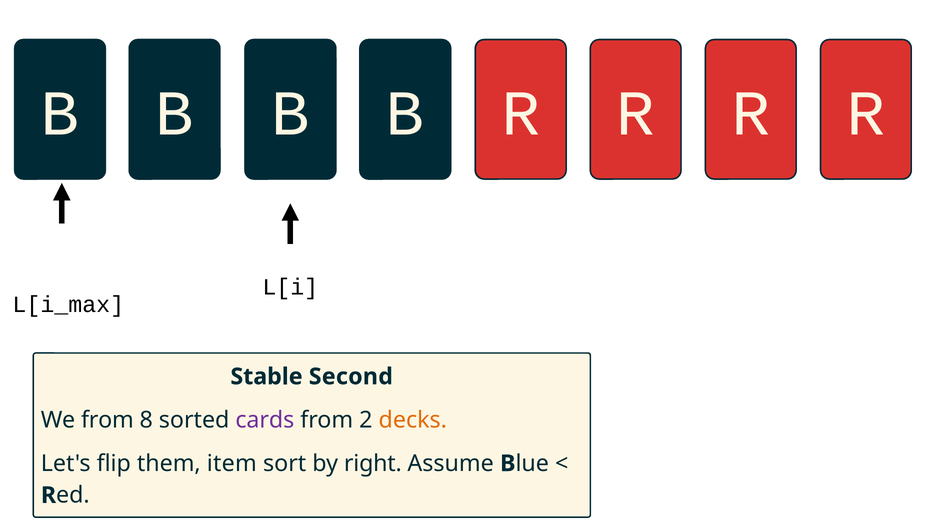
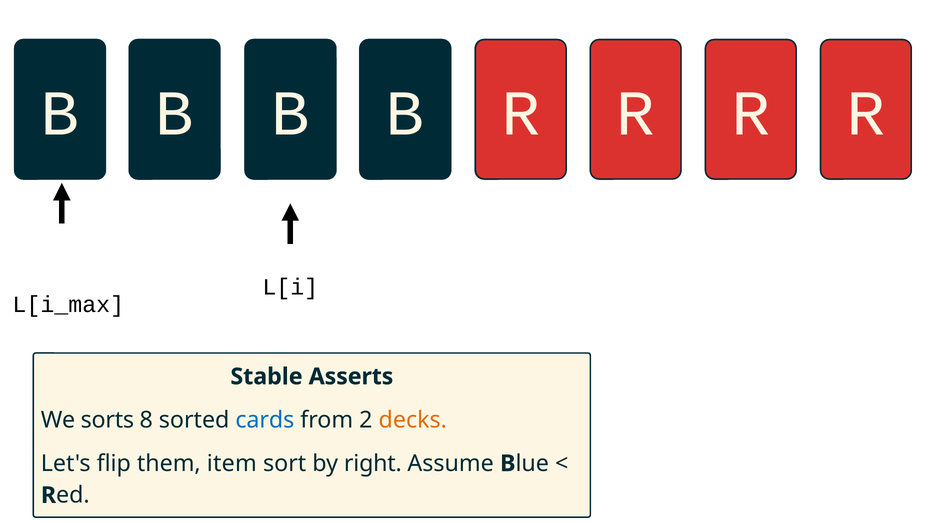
Second: Second -> Asserts
We from: from -> sorts
cards colour: purple -> blue
